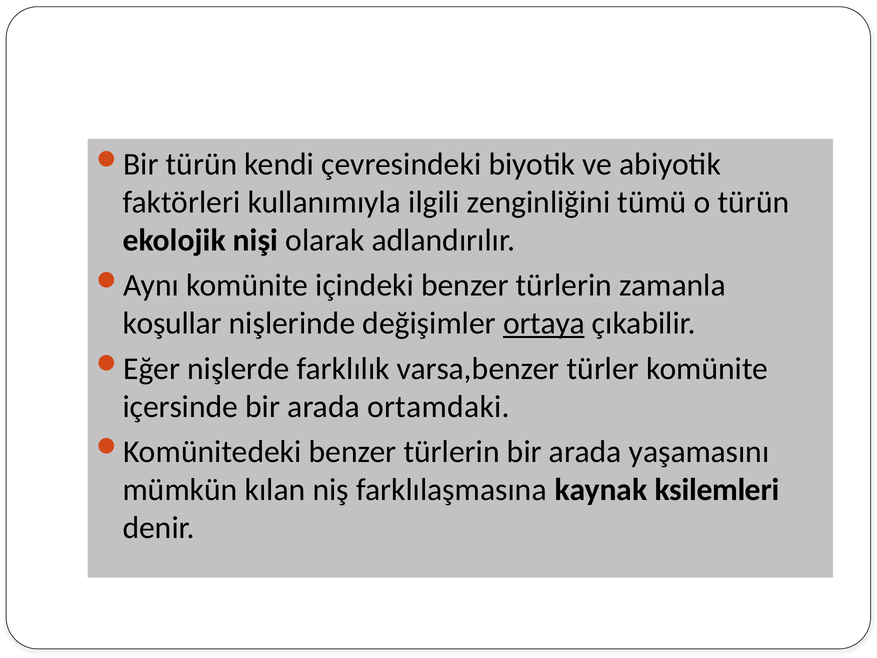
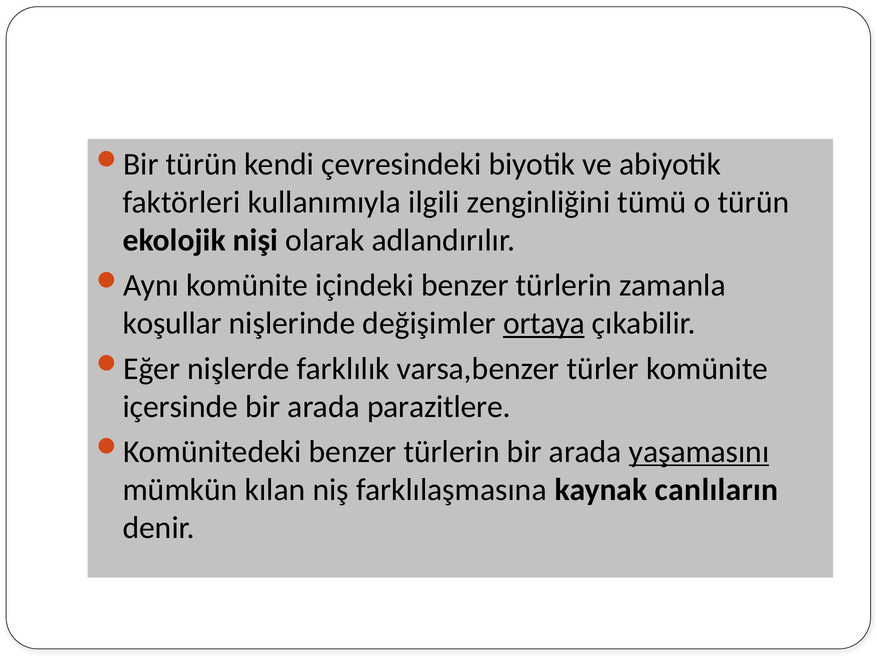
ortamdaki: ortamdaki -> parazitlere
yaşamasını underline: none -> present
ksilemleri: ksilemleri -> canlıların
